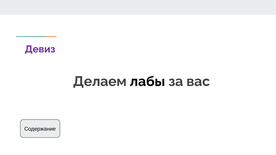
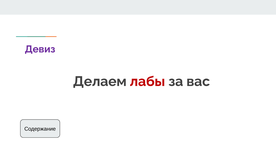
лабы colour: black -> red
